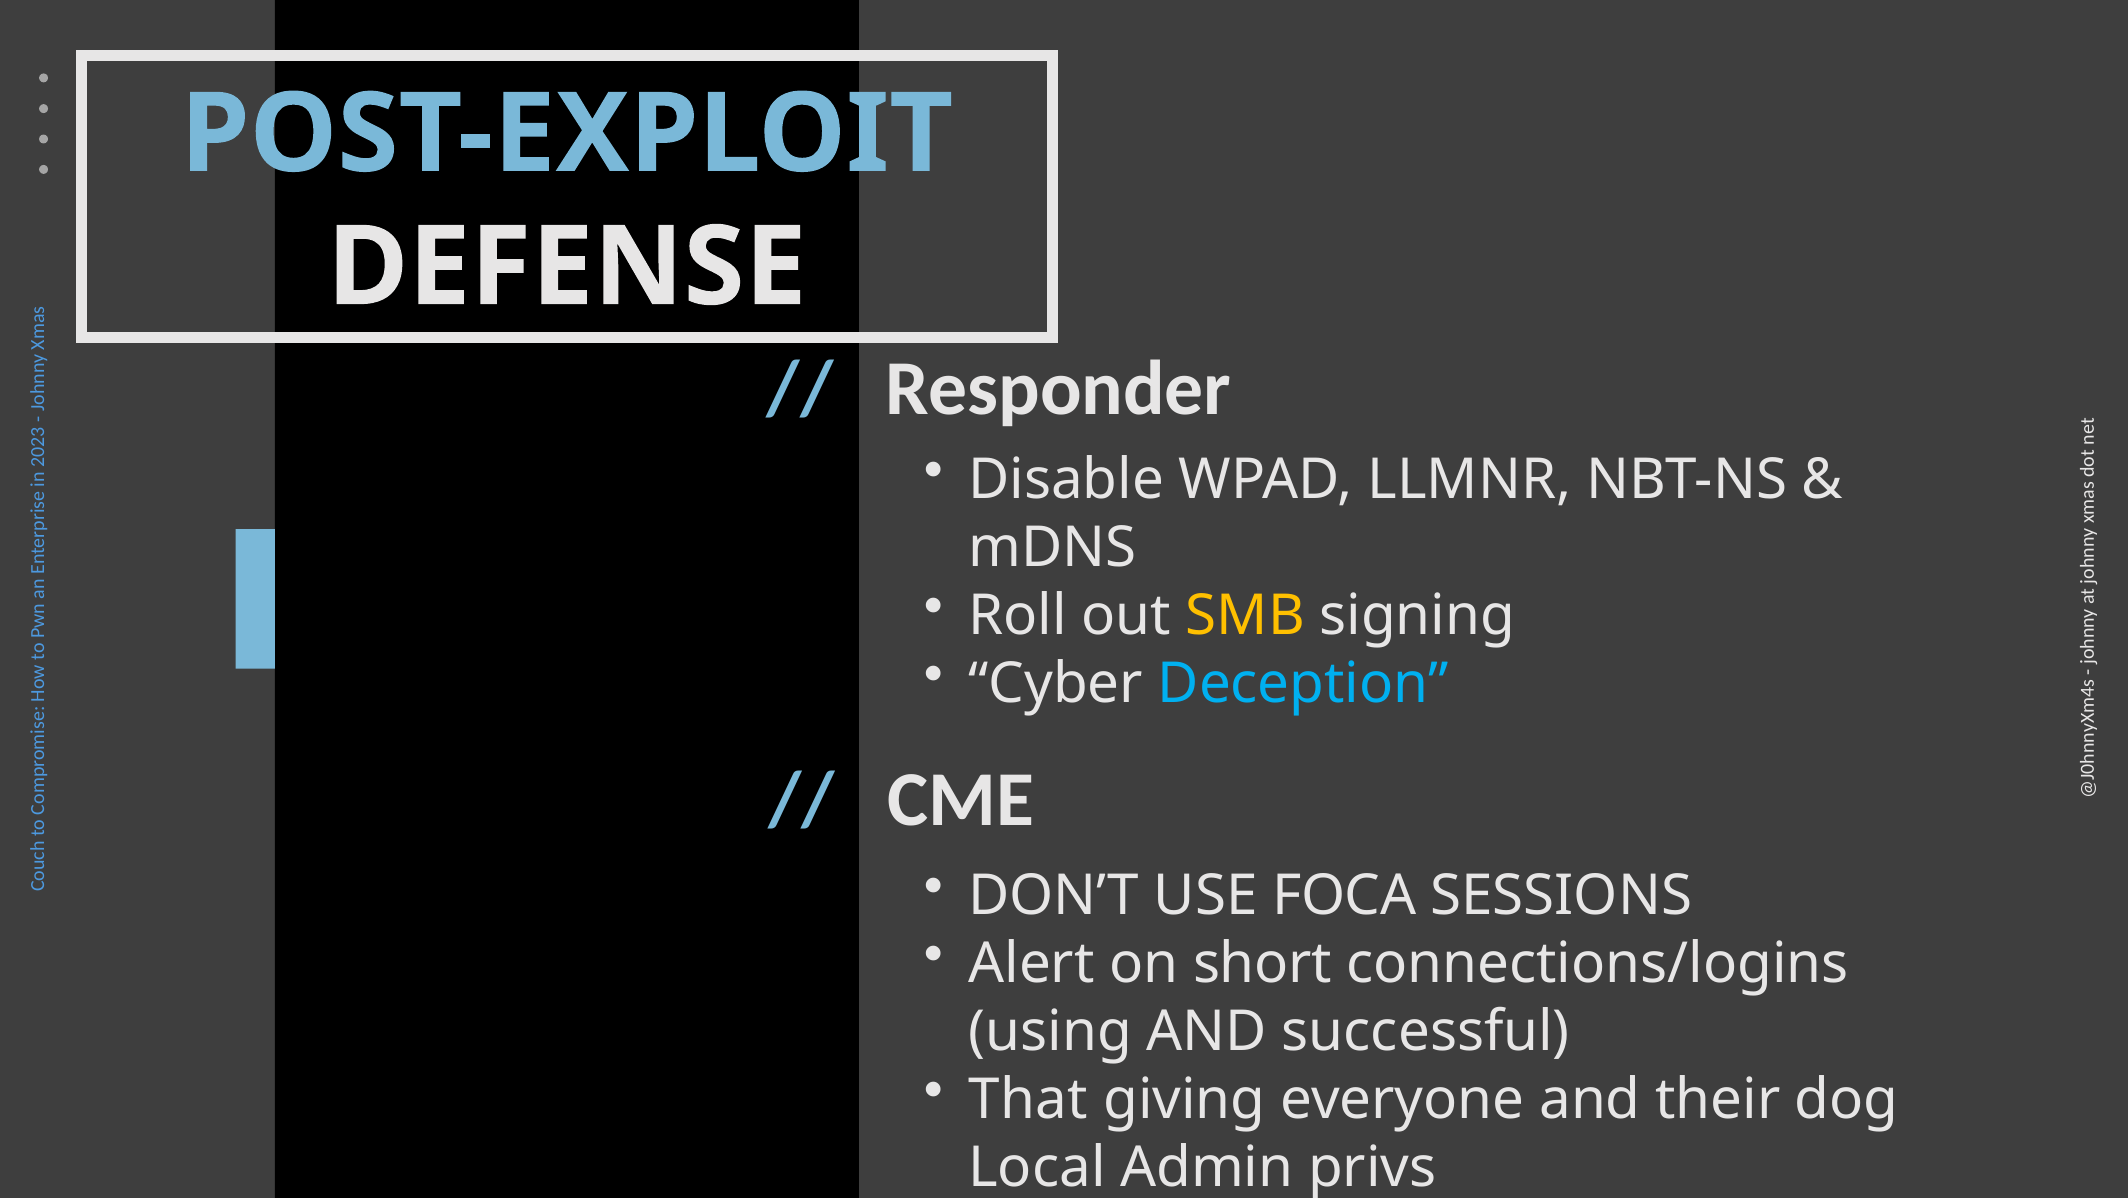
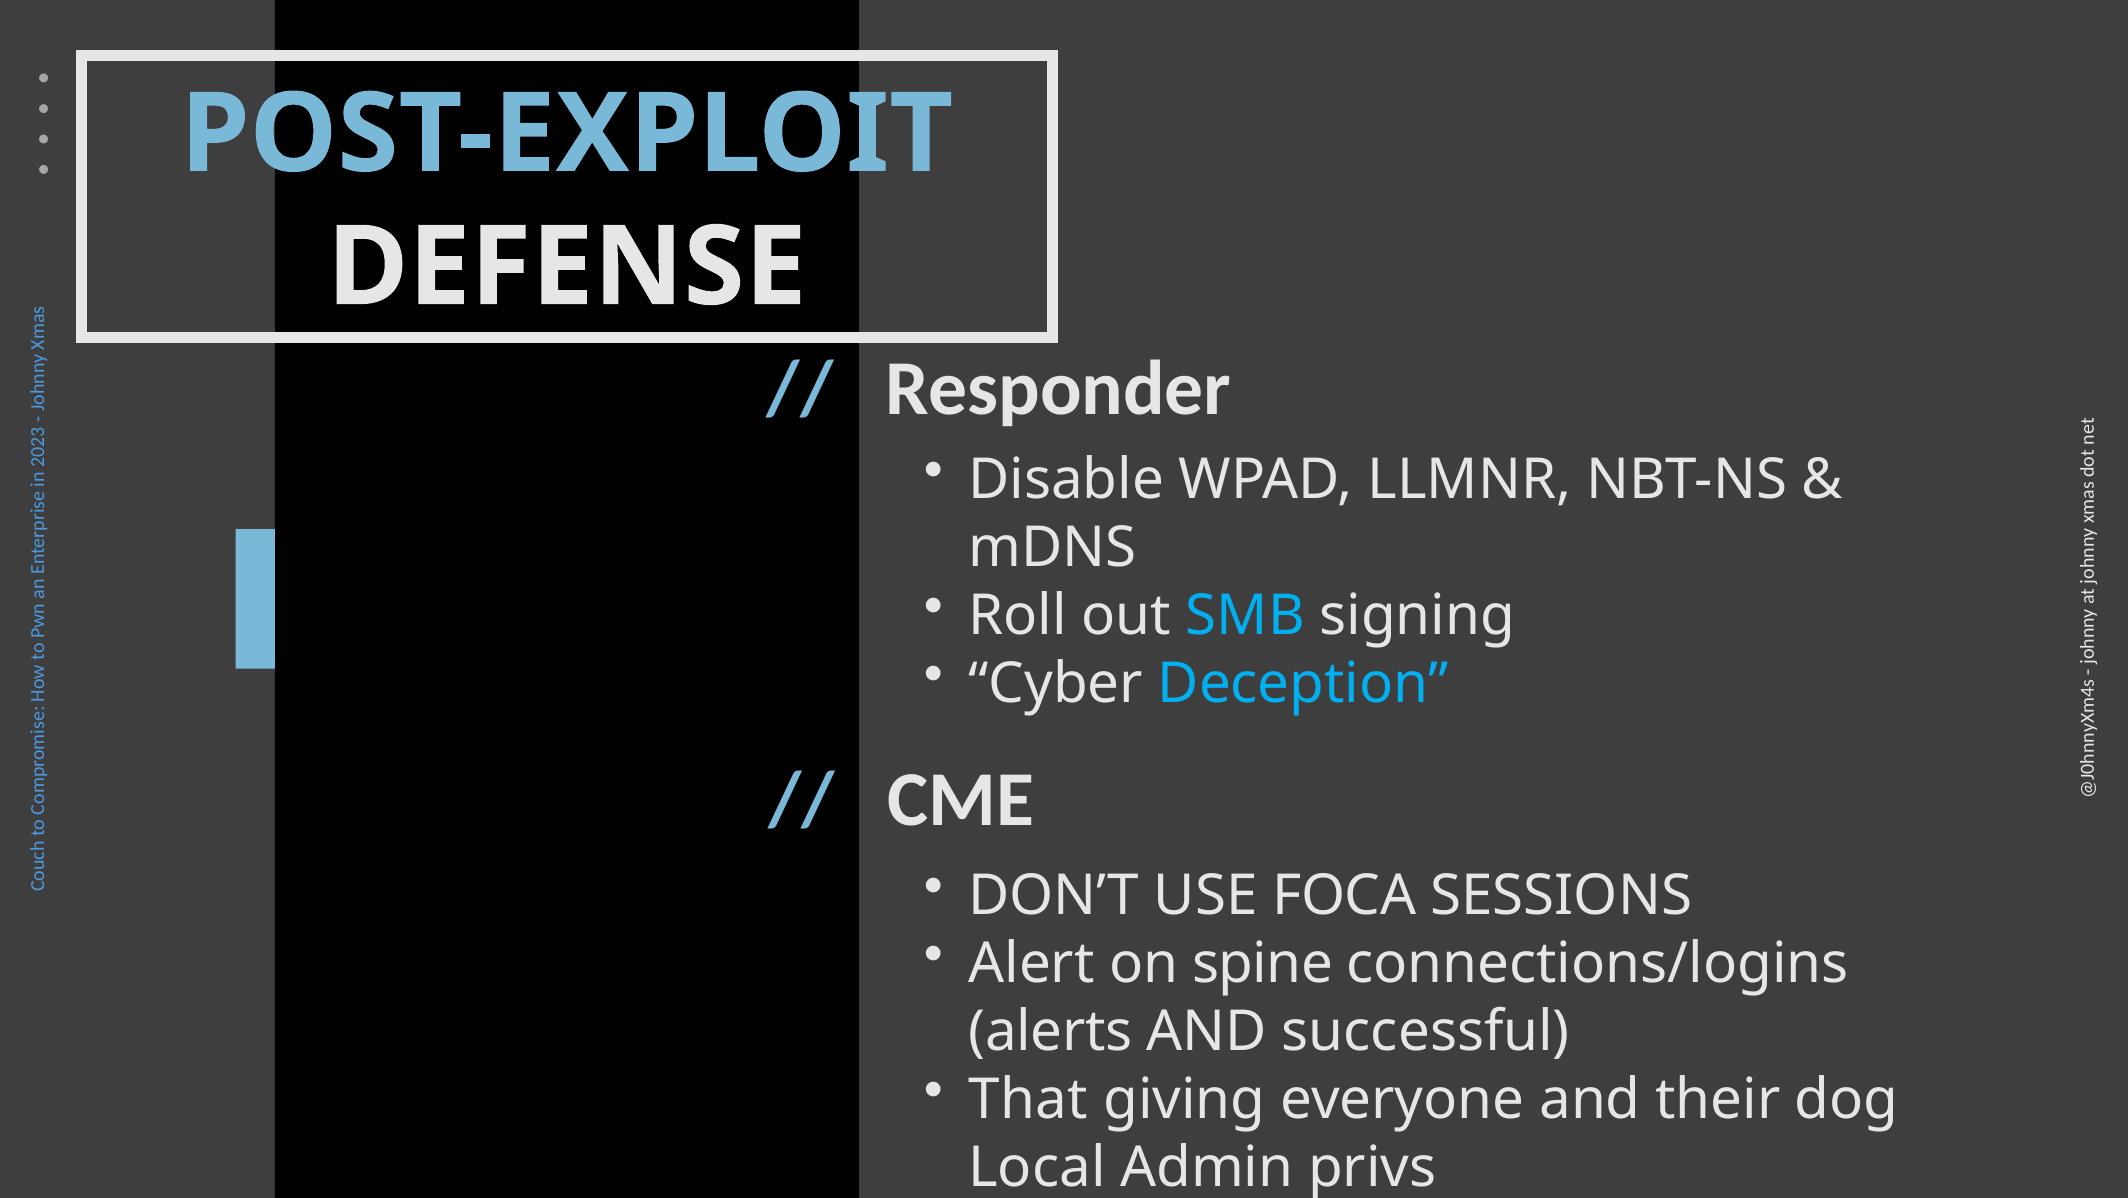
SMB colour: yellow -> light blue
short: short -> spine
using: using -> alerts
